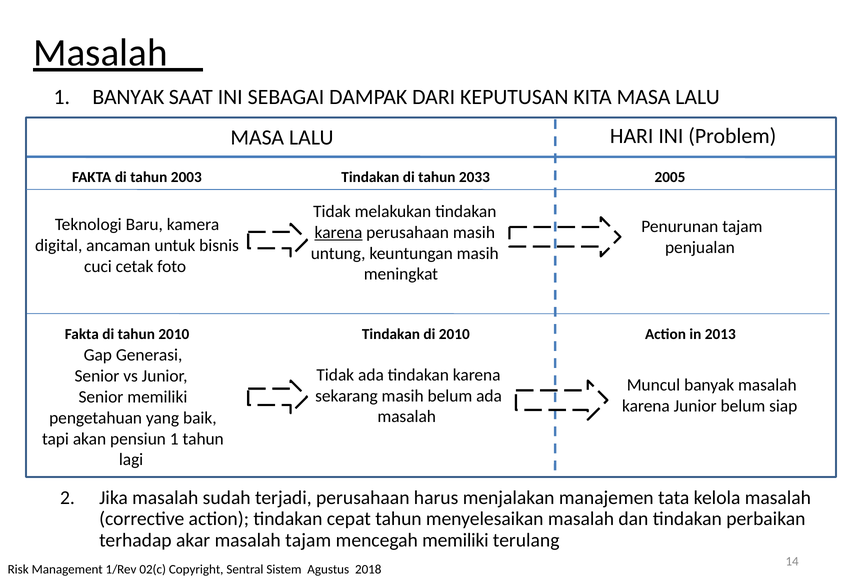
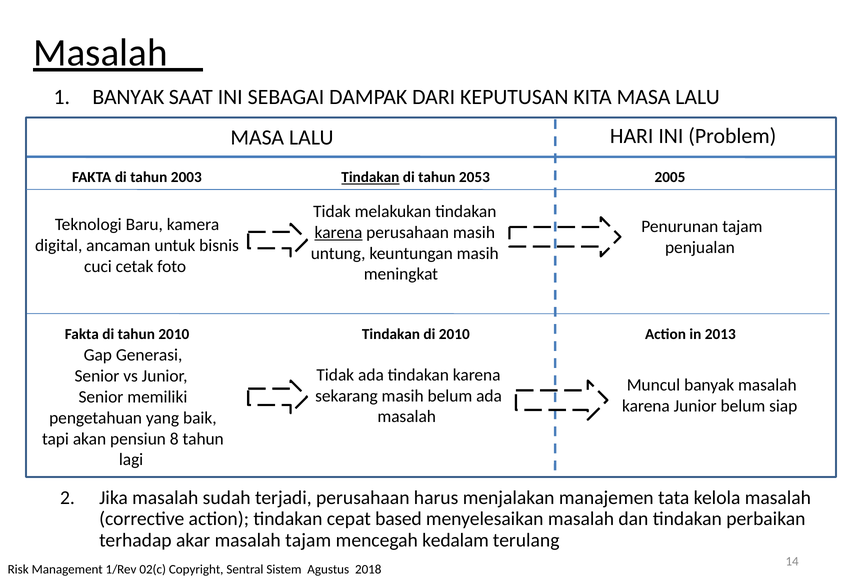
Tindakan at (370, 177) underline: none -> present
2033: 2033 -> 2053
pensiun 1: 1 -> 8
cepat tahun: tahun -> based
mencegah memiliki: memiliki -> kedalam
